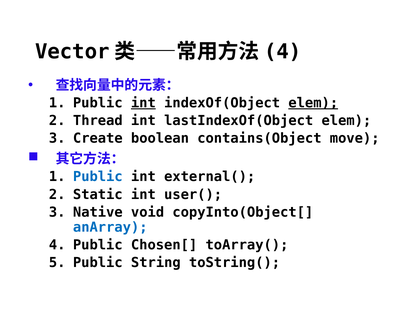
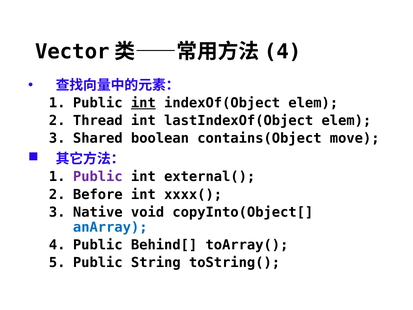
elem at (313, 103) underline: present -> none
Create: Create -> Shared
Public at (98, 177) colour: blue -> purple
Static: Static -> Before
user(: user( -> xxxx(
Chosen[: Chosen[ -> Behind[
